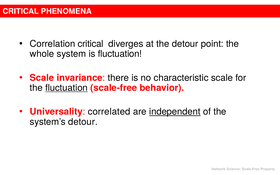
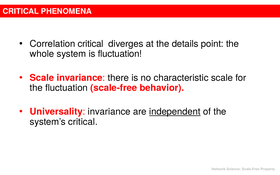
the detour: detour -> details
fluctuation at (67, 88) underline: present -> none
Universality correlated: correlated -> invariance
system’s detour: detour -> critical
